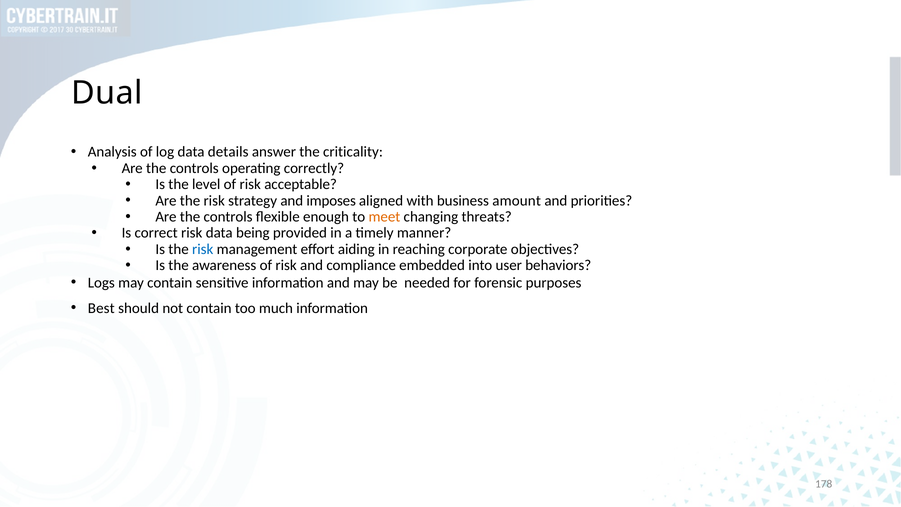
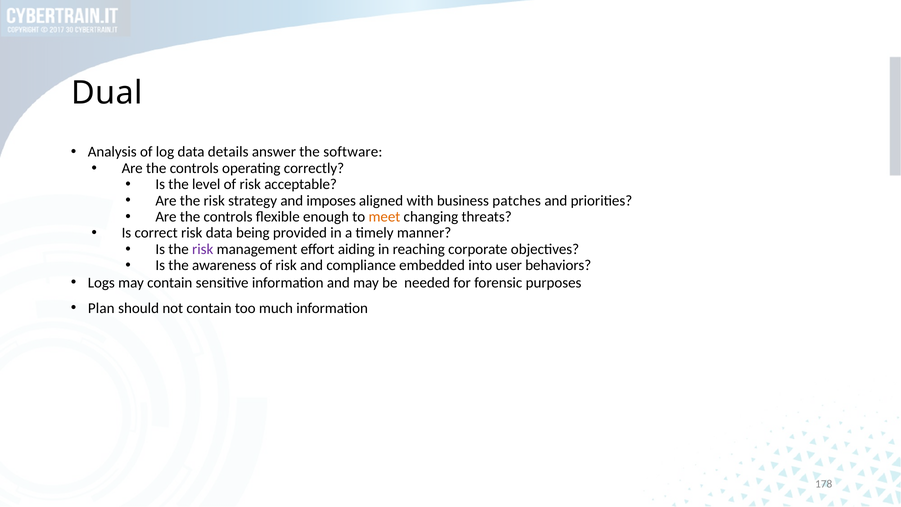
criticality: criticality -> software
amount: amount -> patches
risk at (203, 249) colour: blue -> purple
Best: Best -> Plan
